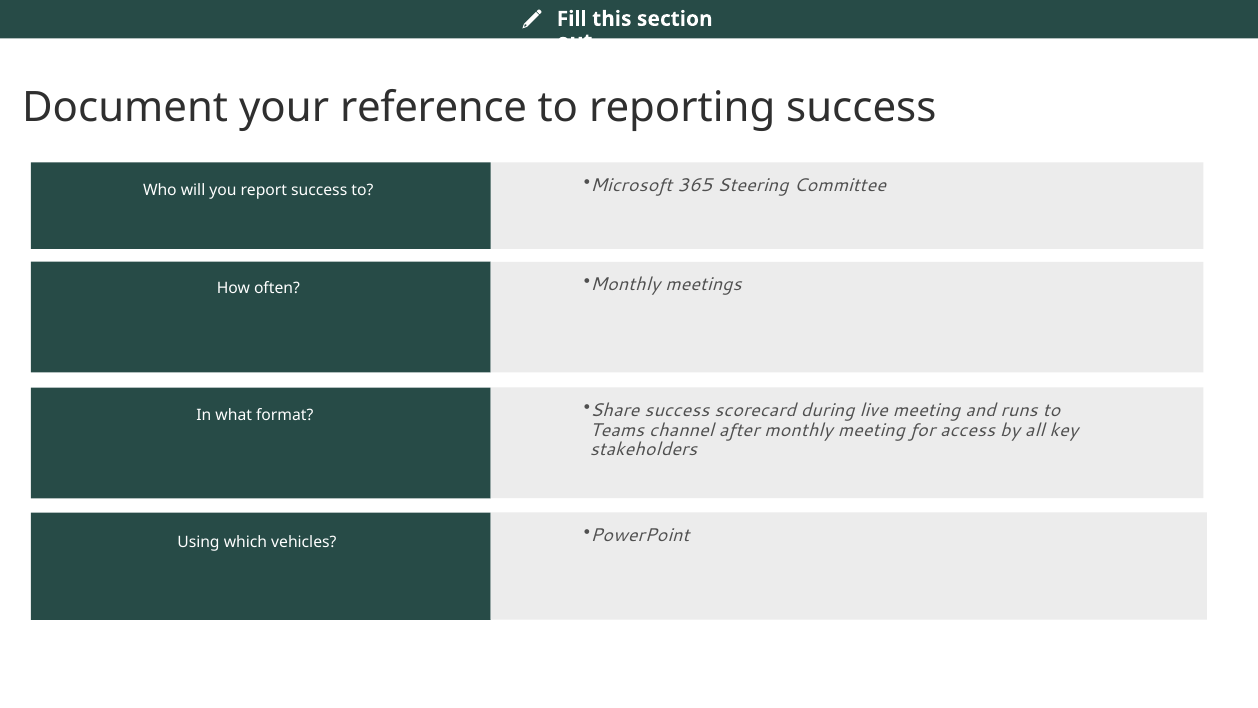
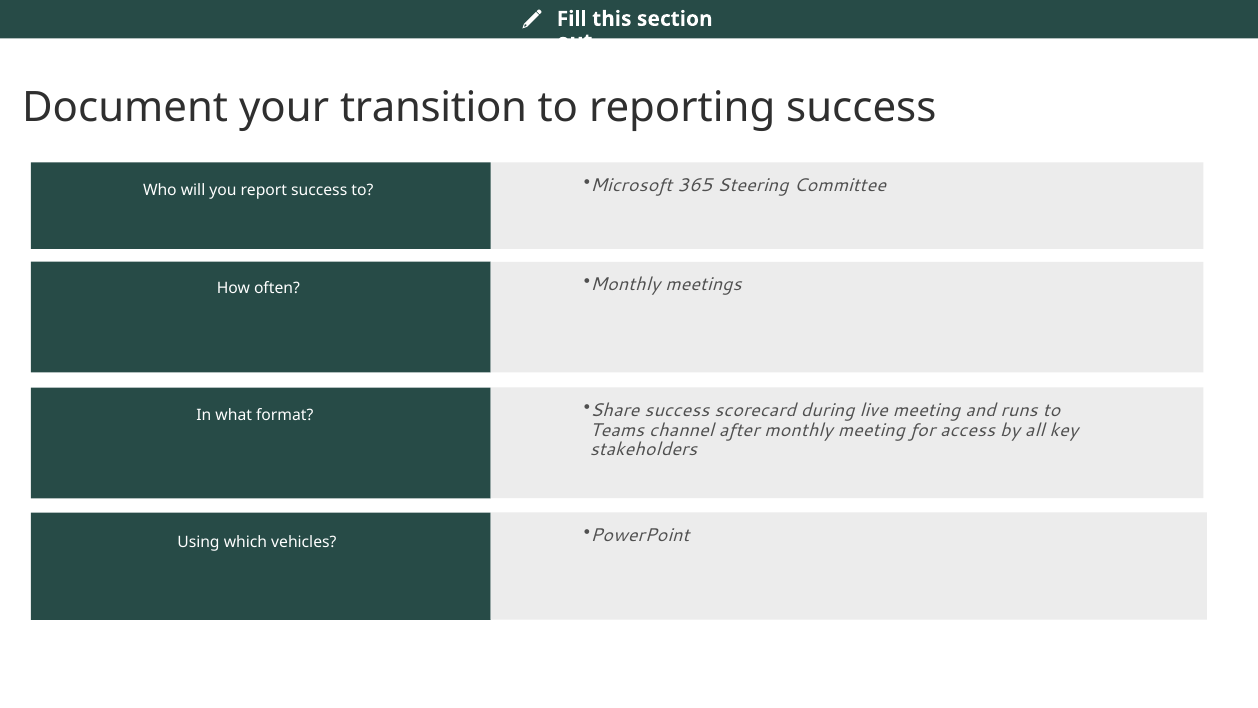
reference: reference -> transition
